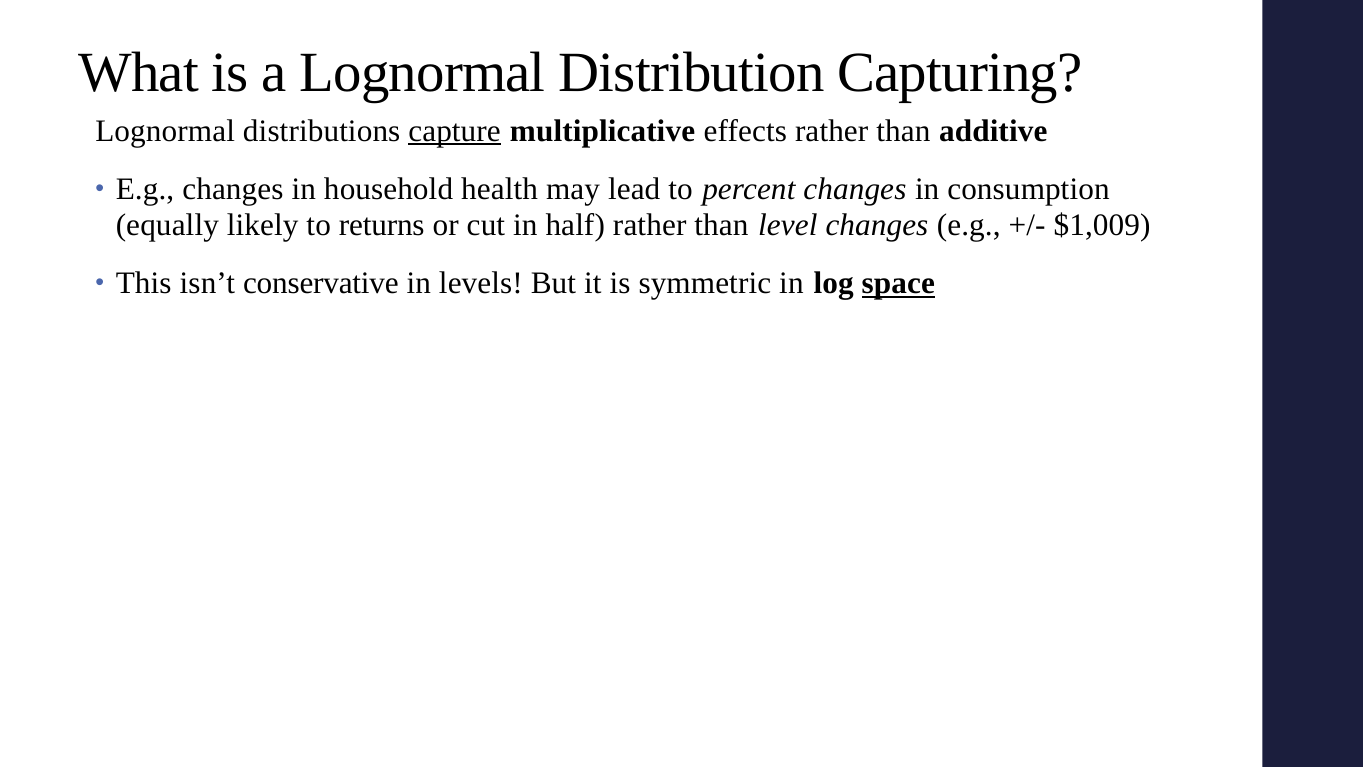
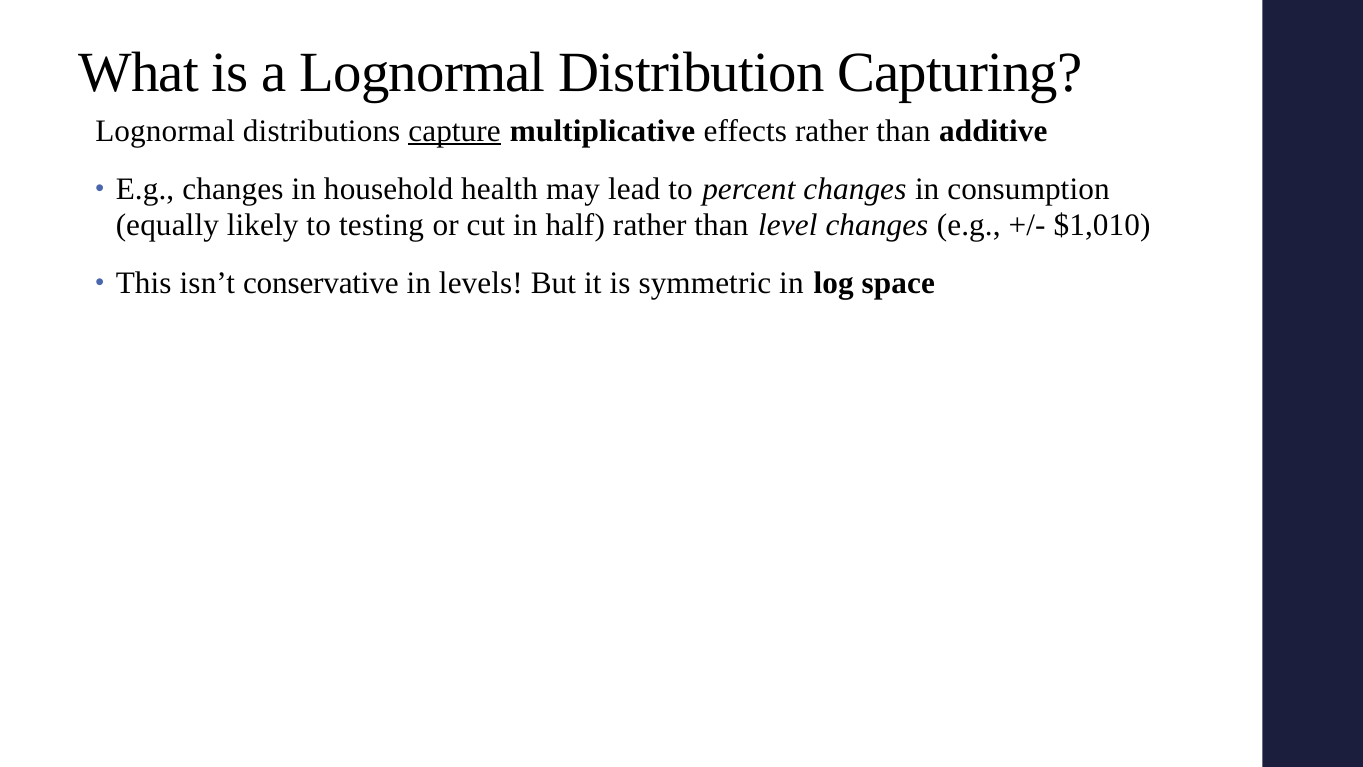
returns: returns -> testing
$1,009: $1,009 -> $1,010
space underline: present -> none
